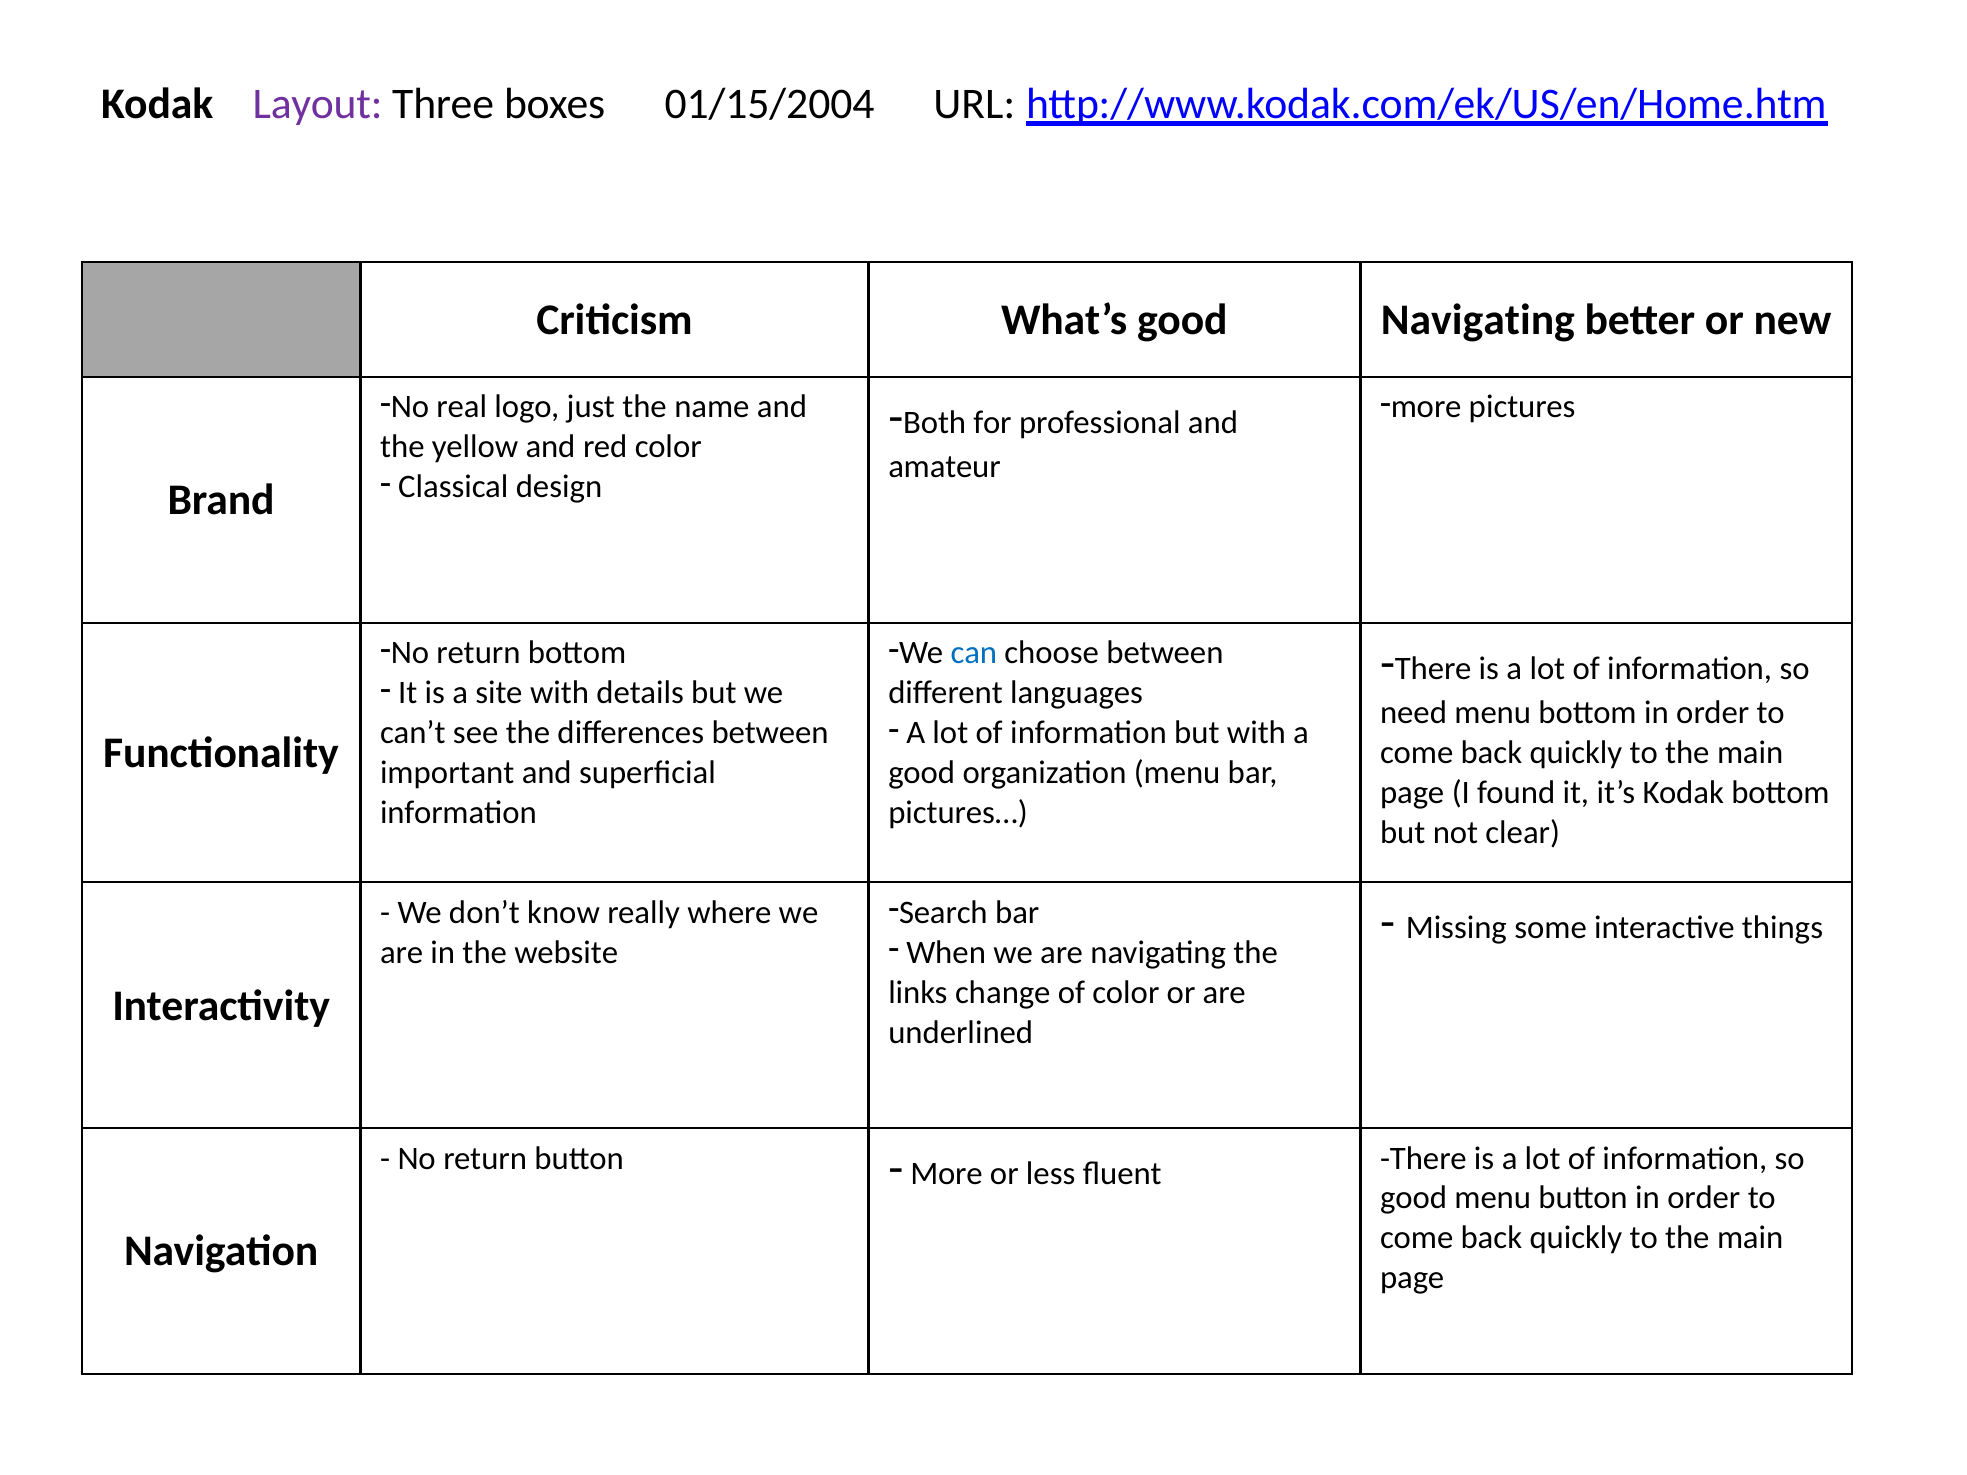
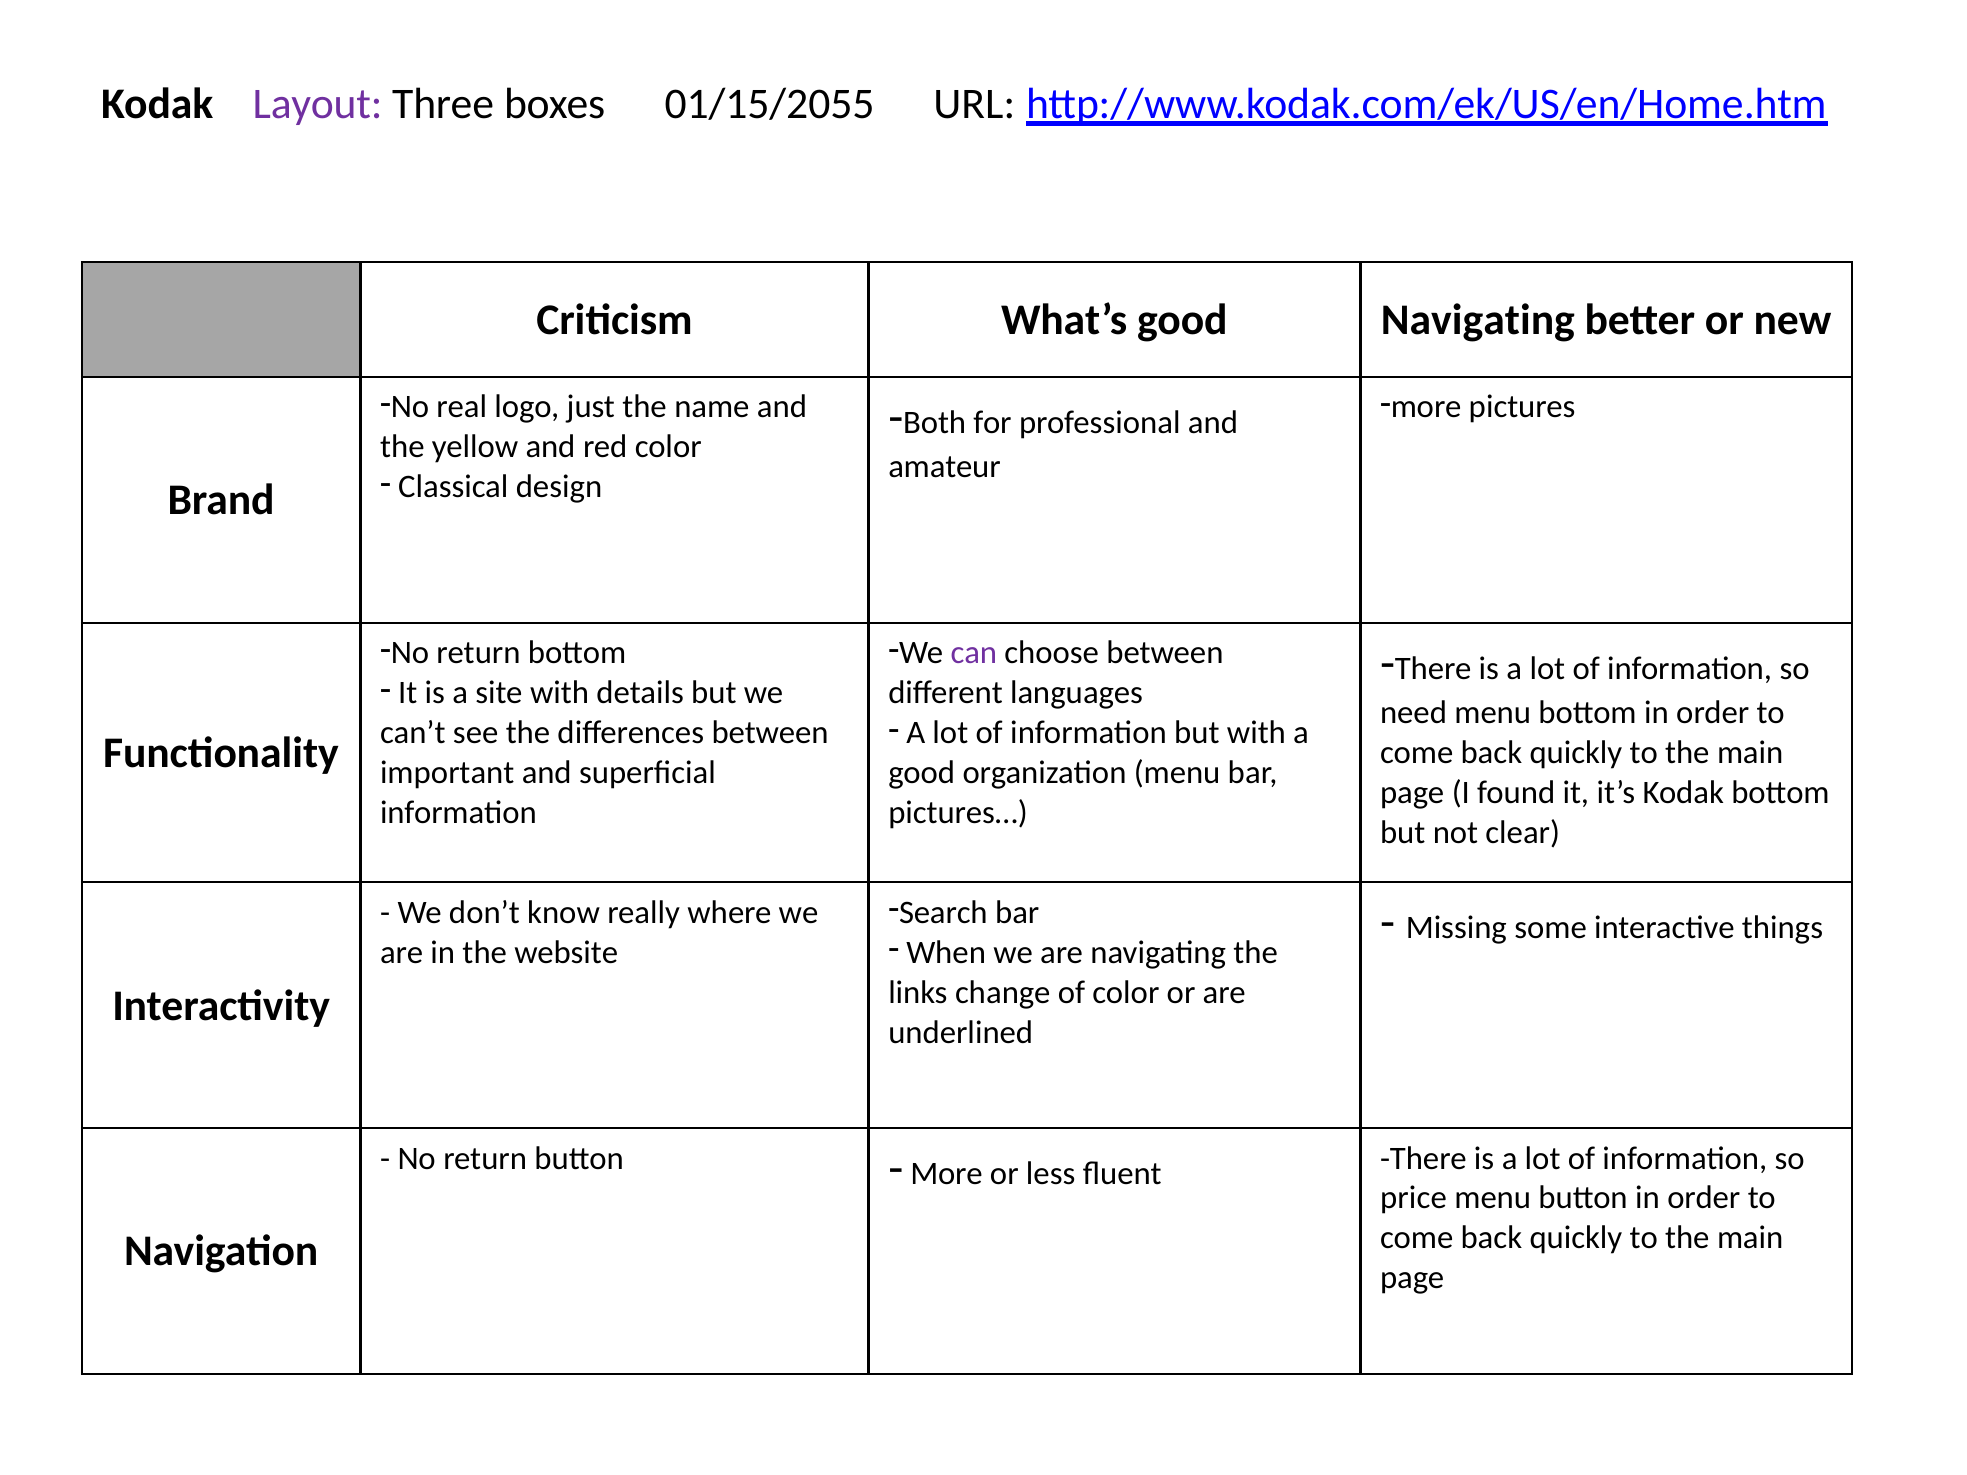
01/15/2004: 01/15/2004 -> 01/15/2055
can colour: blue -> purple
good at (1414, 1198): good -> price
